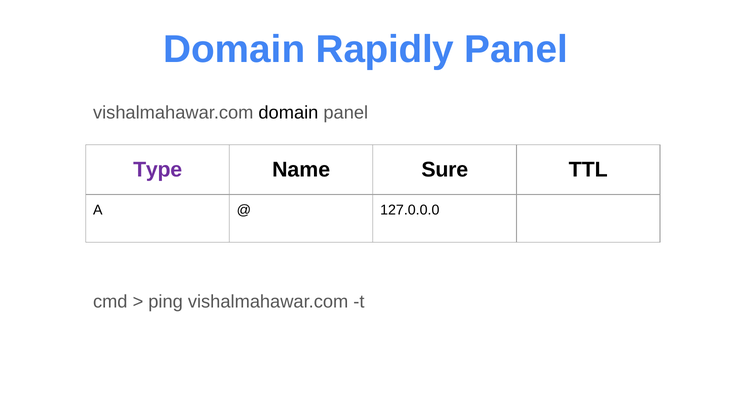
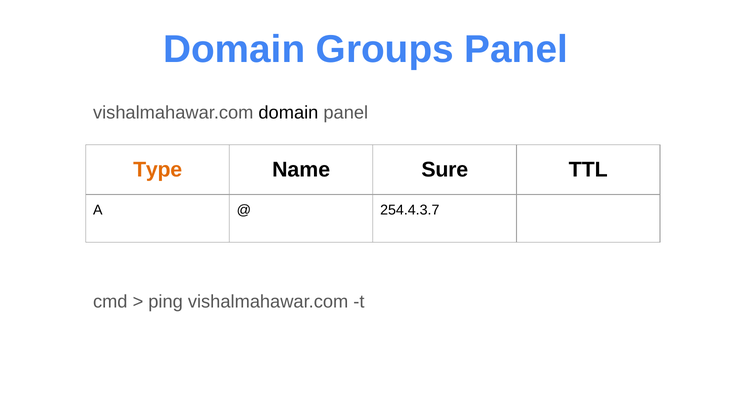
Rapidly: Rapidly -> Groups
Type colour: purple -> orange
127.0.0.0: 127.0.0.0 -> 254.4.3.7
